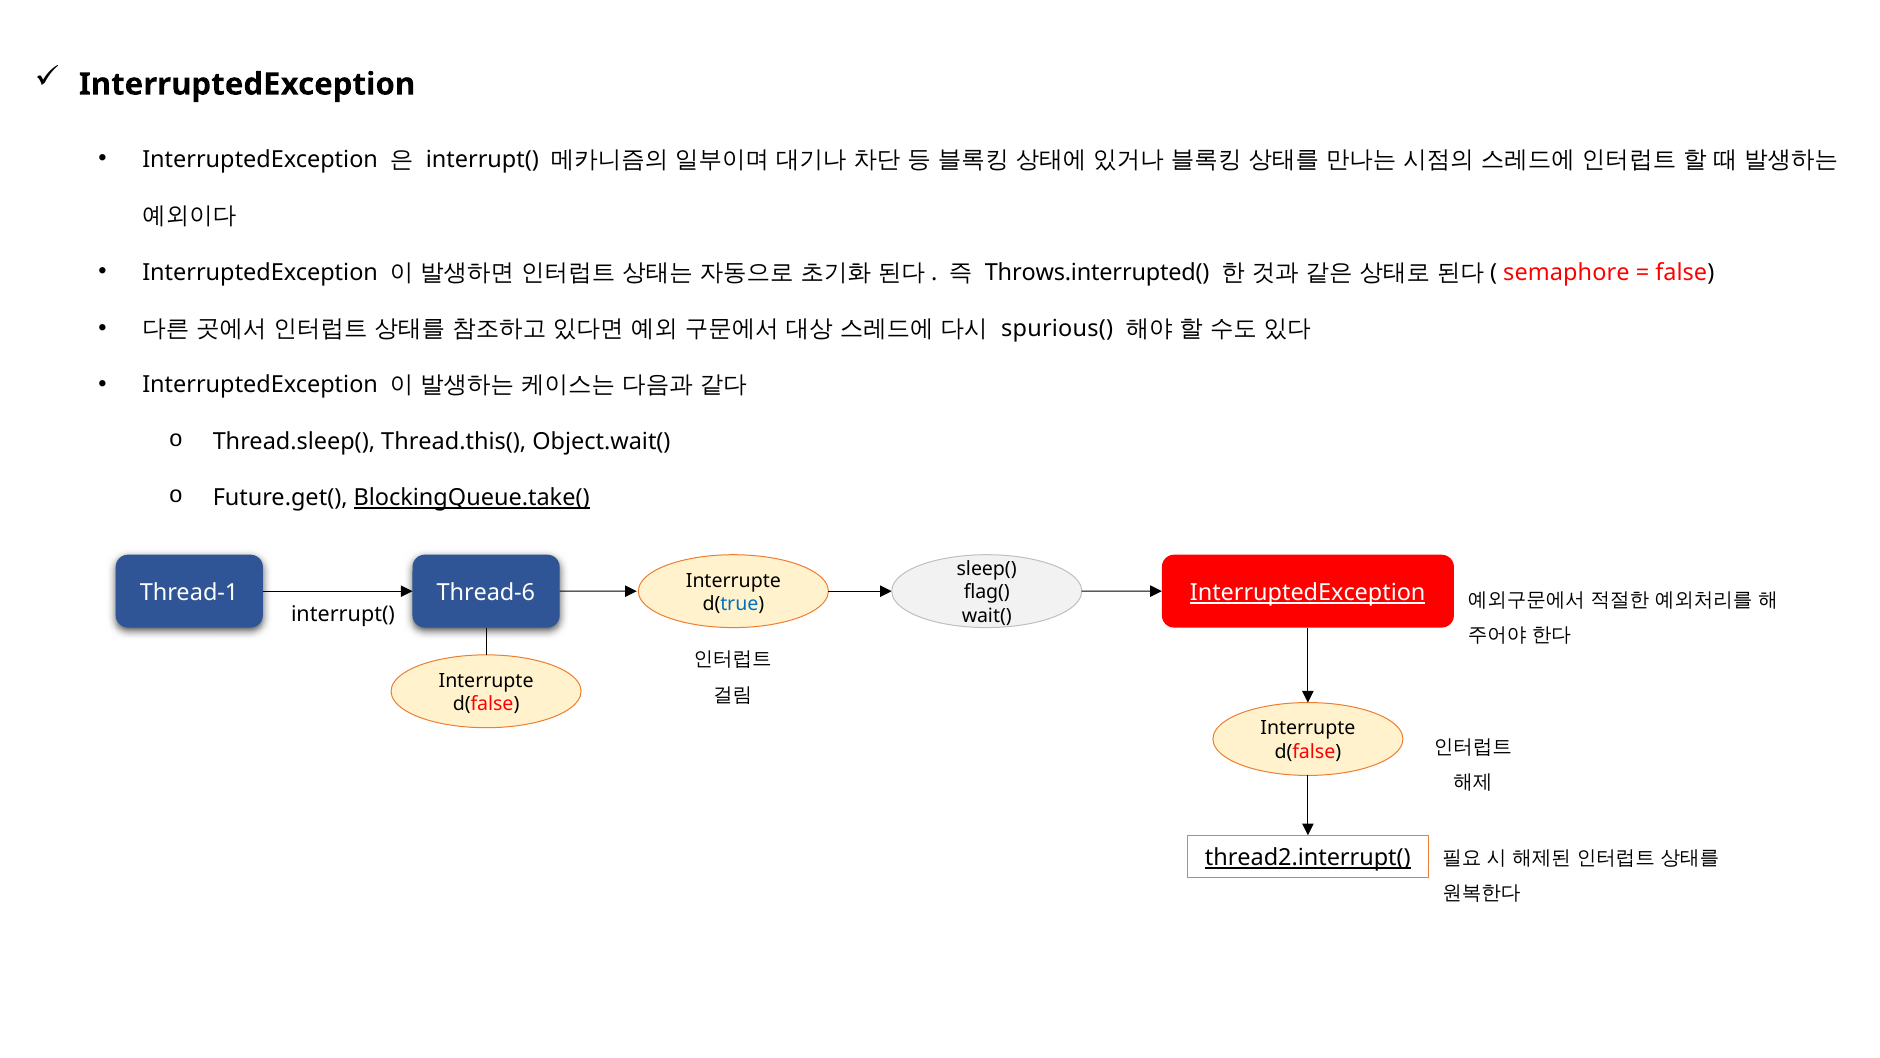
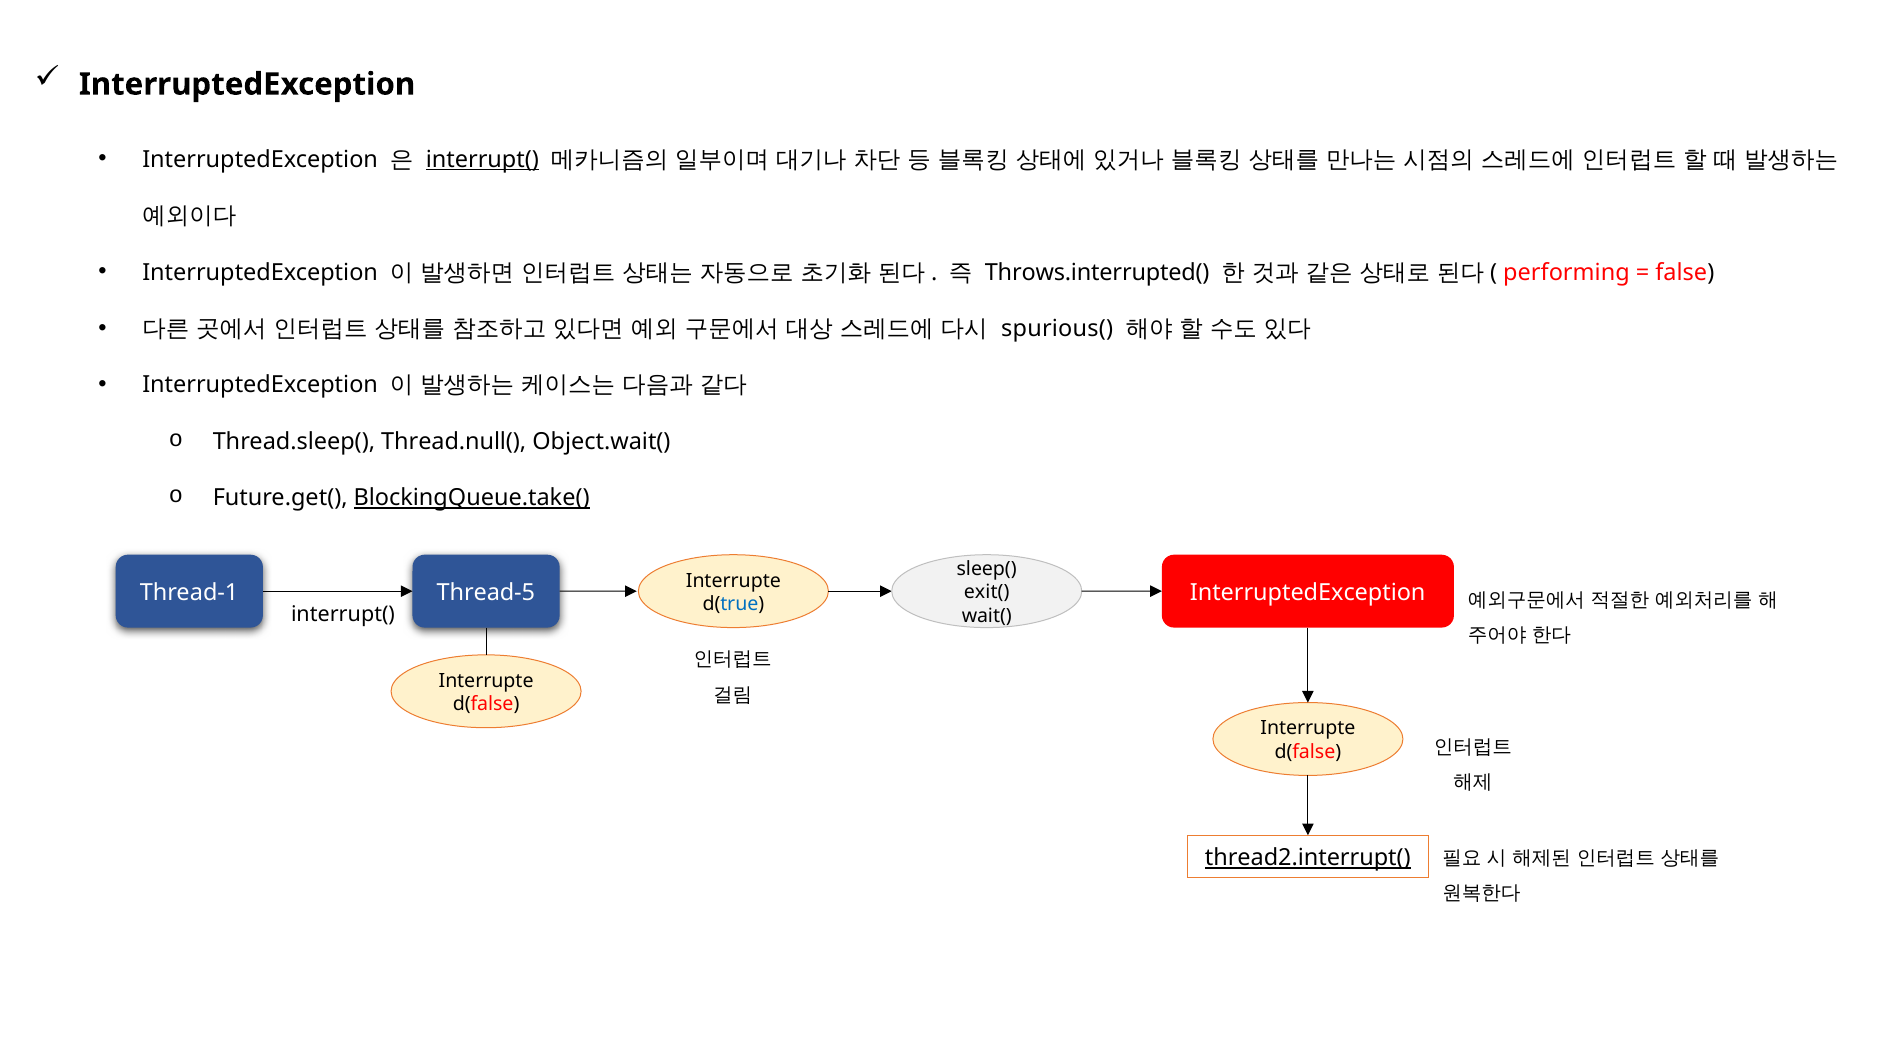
interrupt( at (482, 159) underline: none -> present
semaphore: semaphore -> performing
Thread.this(: Thread.this( -> Thread.null(
Thread-6: Thread-6 -> Thread-5
InterruptedException at (1308, 592) underline: present -> none
flag(: flag( -> exit(
